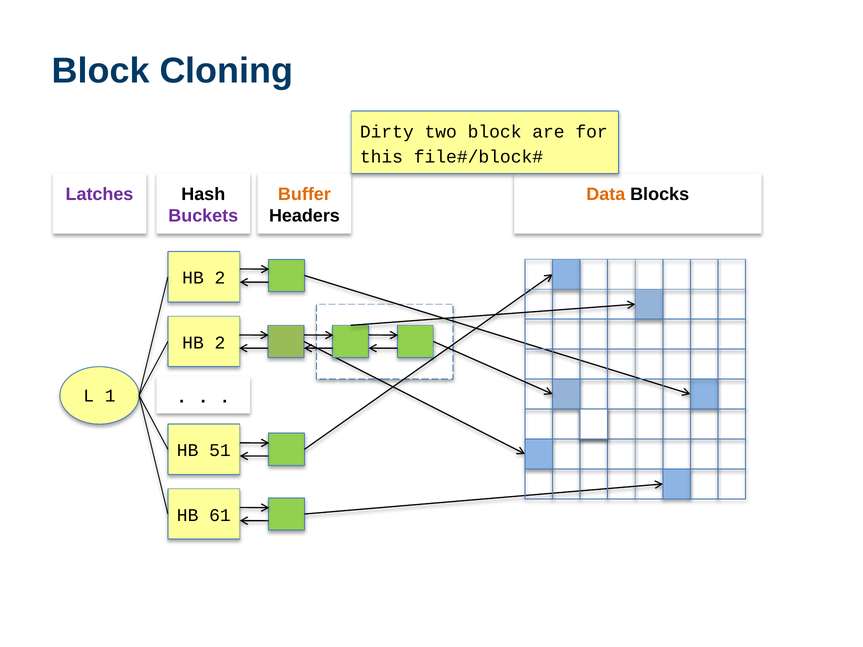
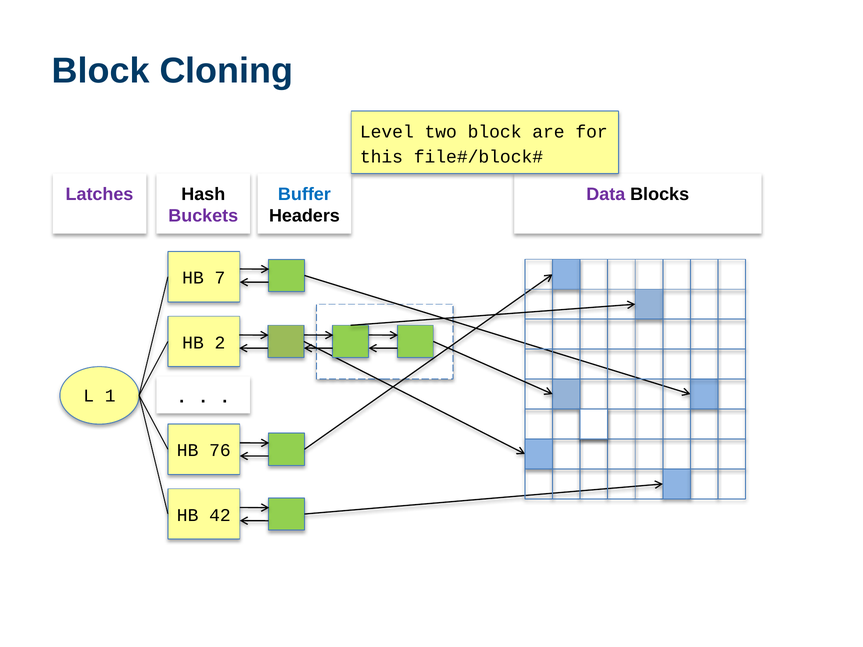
Dirty: Dirty -> Level
Buffer colour: orange -> blue
Data colour: orange -> purple
2 at (220, 278): 2 -> 7
51: 51 -> 76
61: 61 -> 42
